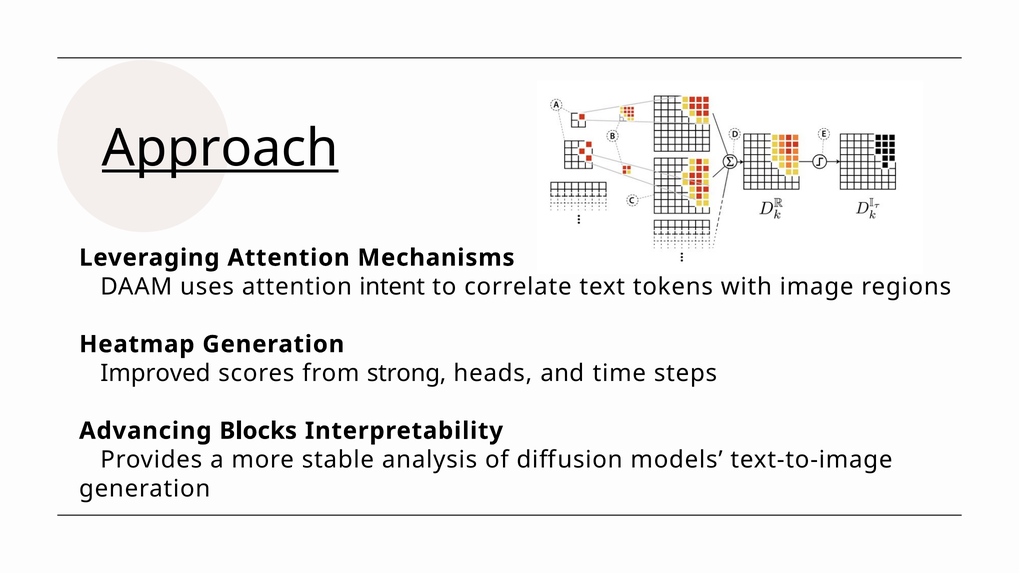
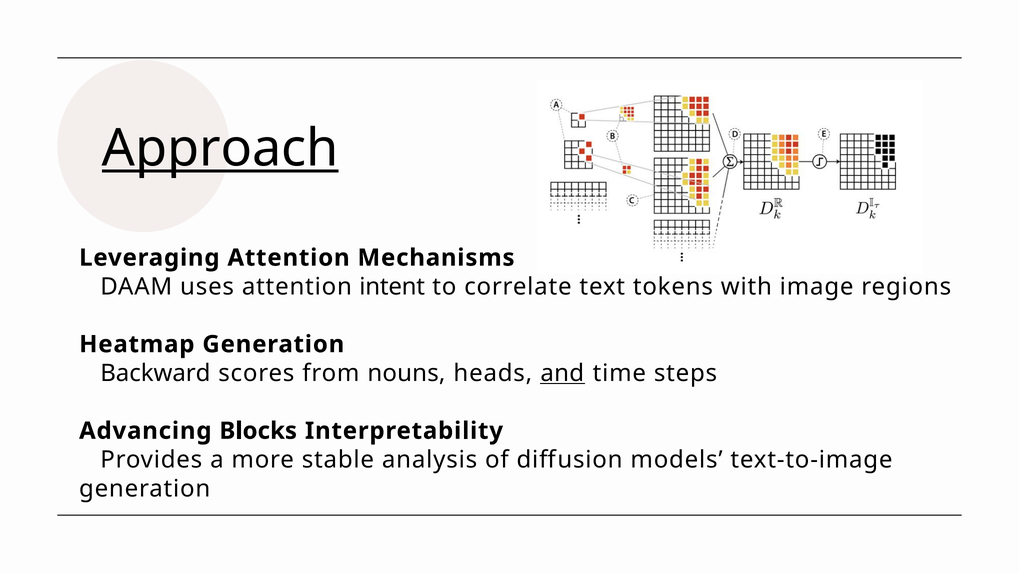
Improved: Improved -> Backward
strong: strong -> nouns
and underline: none -> present
